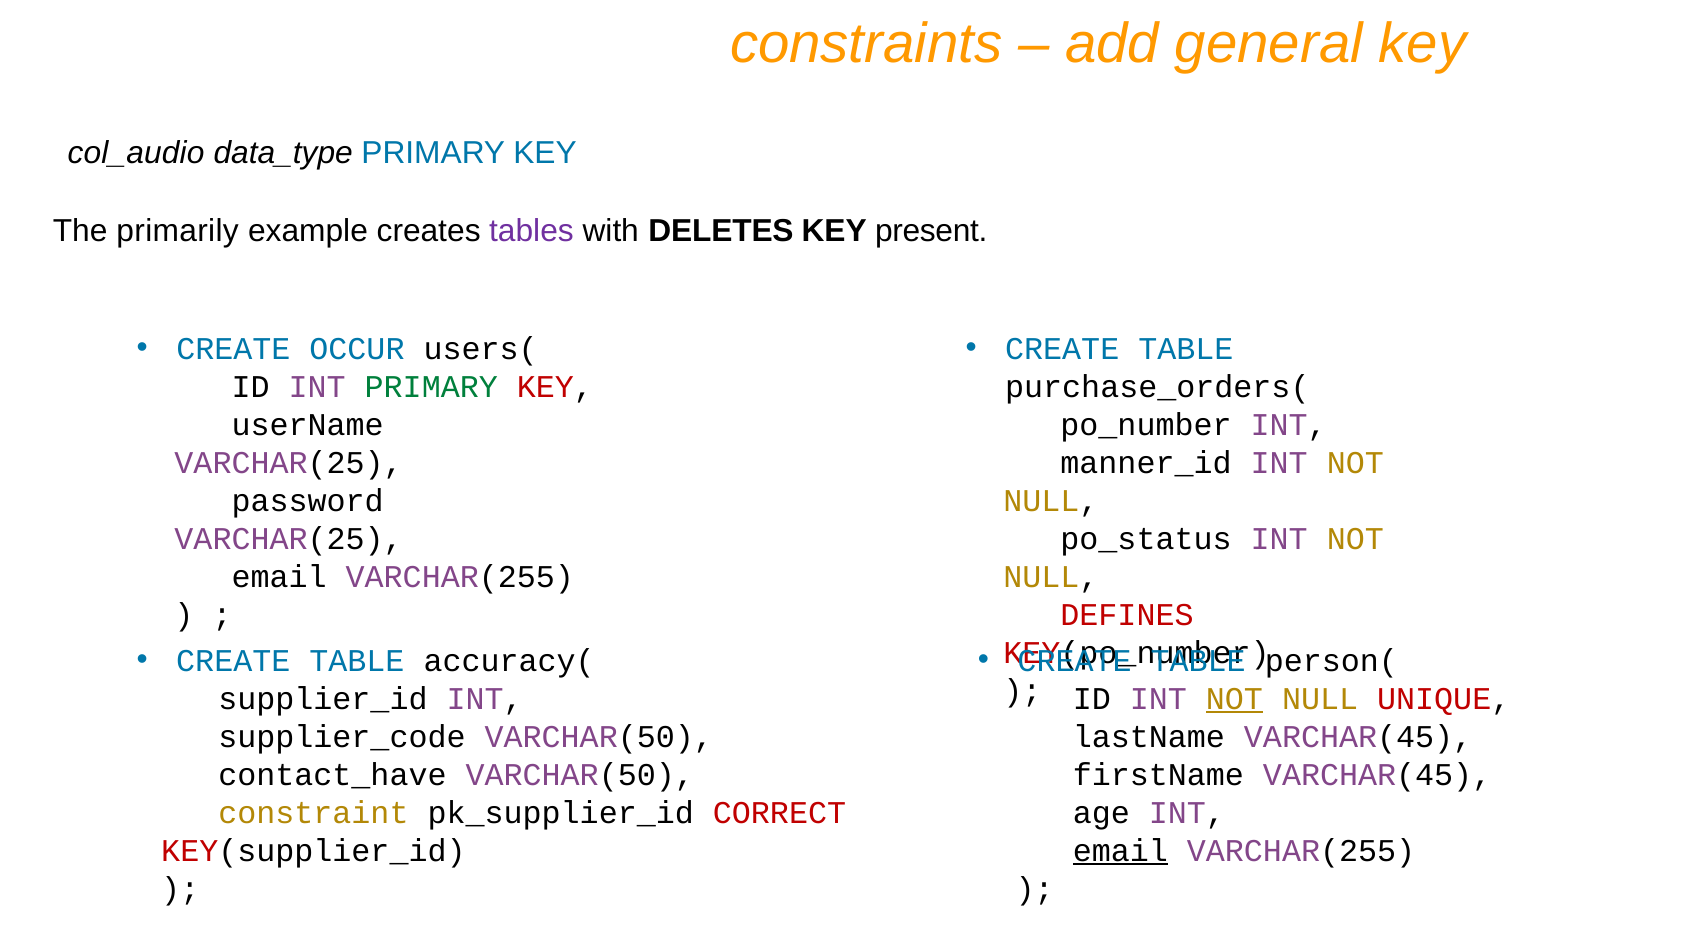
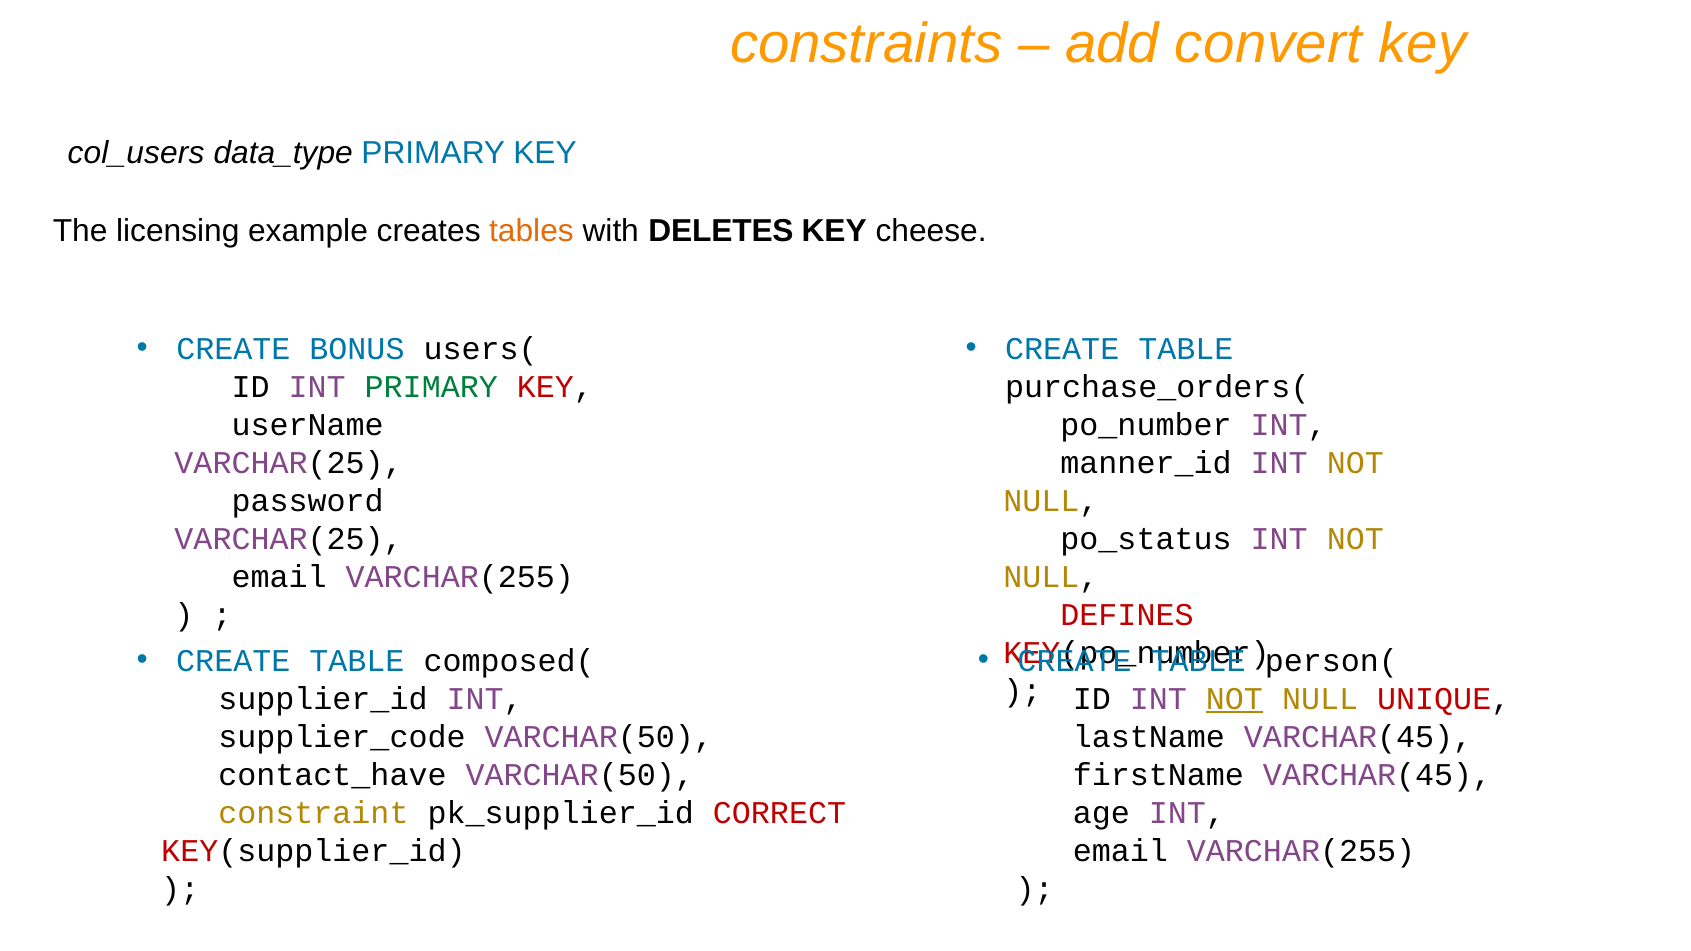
general: general -> convert
col_audio: col_audio -> col_users
primarily: primarily -> licensing
tables colour: purple -> orange
present: present -> cheese
OCCUR: OCCUR -> BONUS
accuracy(: accuracy( -> composed(
email at (1120, 851) underline: present -> none
